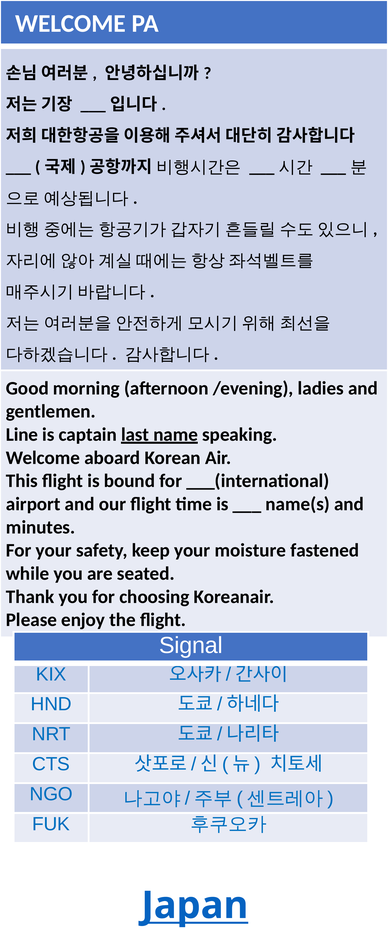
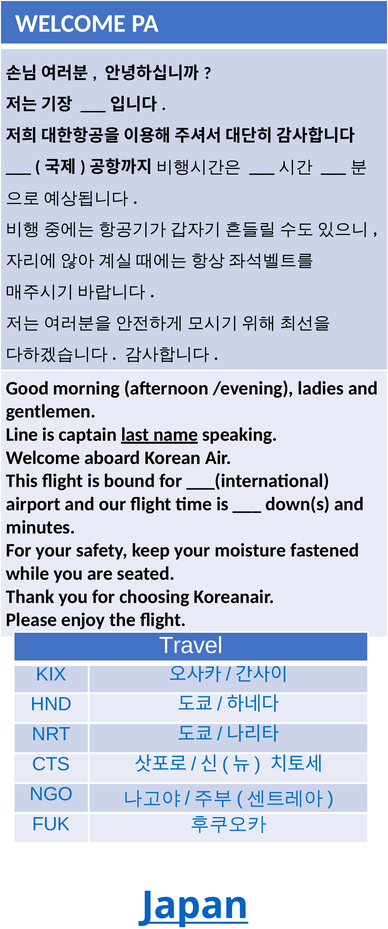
name(s: name(s -> down(s
Signal: Signal -> Travel
